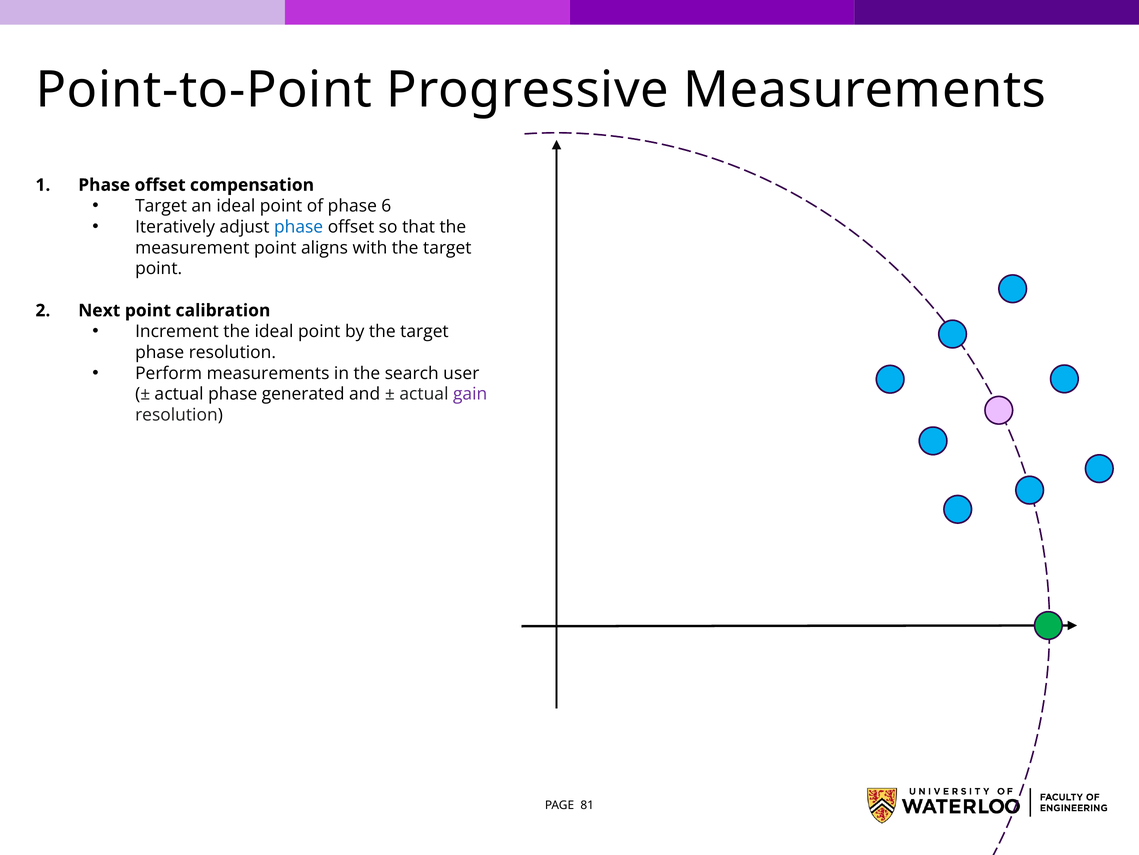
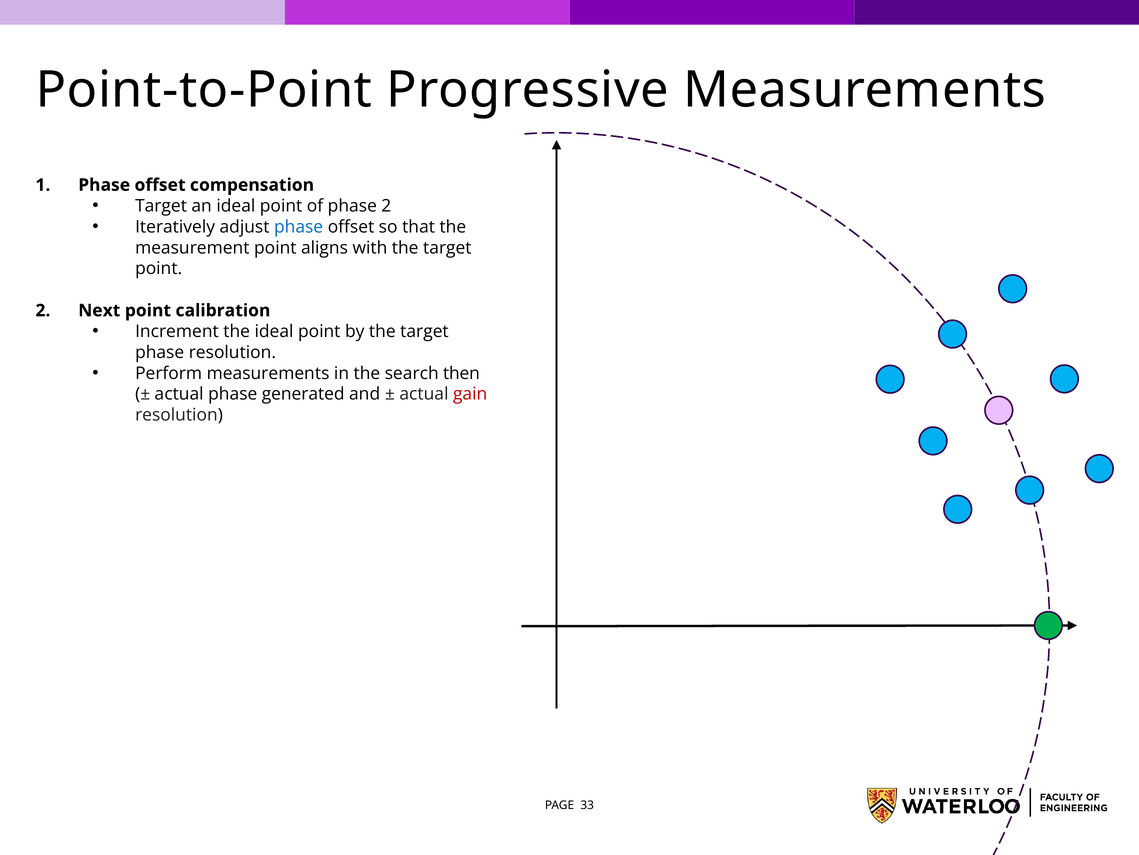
phase 6: 6 -> 2
user: user -> then
gain colour: purple -> red
81: 81 -> 33
